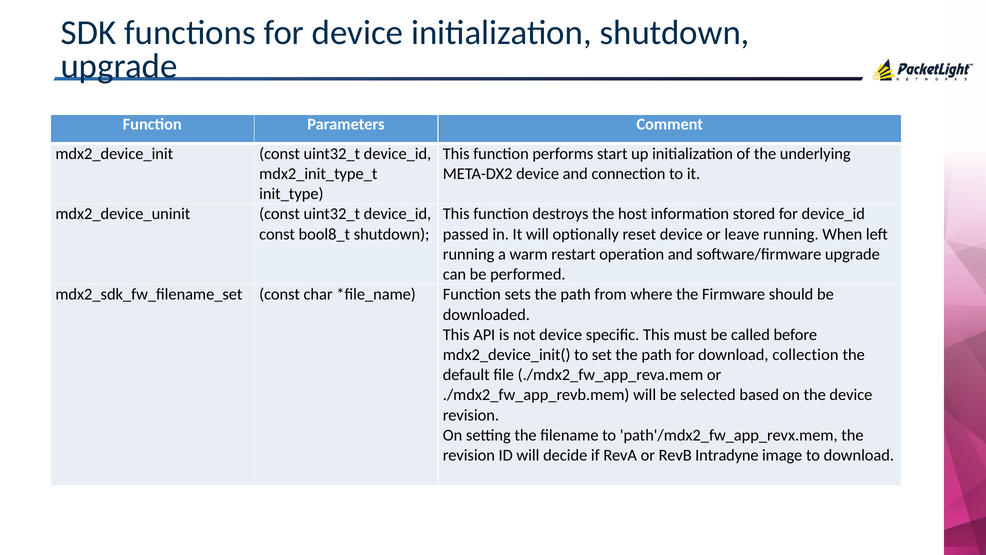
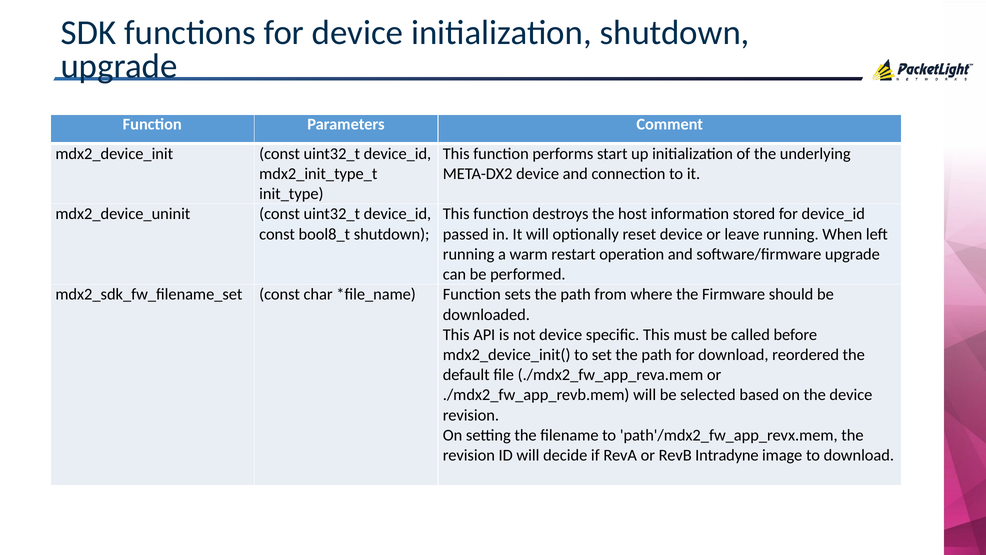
collection: collection -> reordered
